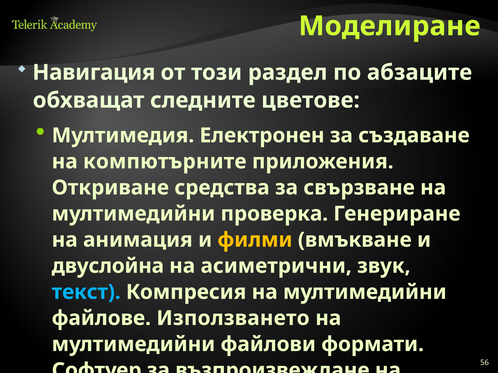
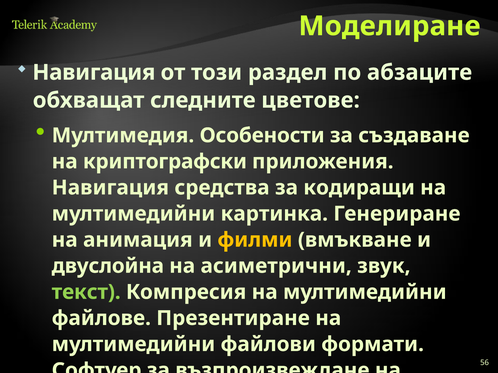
Електронен: Електронен -> Особености
компютърните: компютърните -> криптографски
Откриване at (110, 188): Откриване -> Навигация
свързване: свързване -> кодиращи
проверка: проверка -> картинка
текст colour: light blue -> light green
Използването: Използването -> Презентиране
